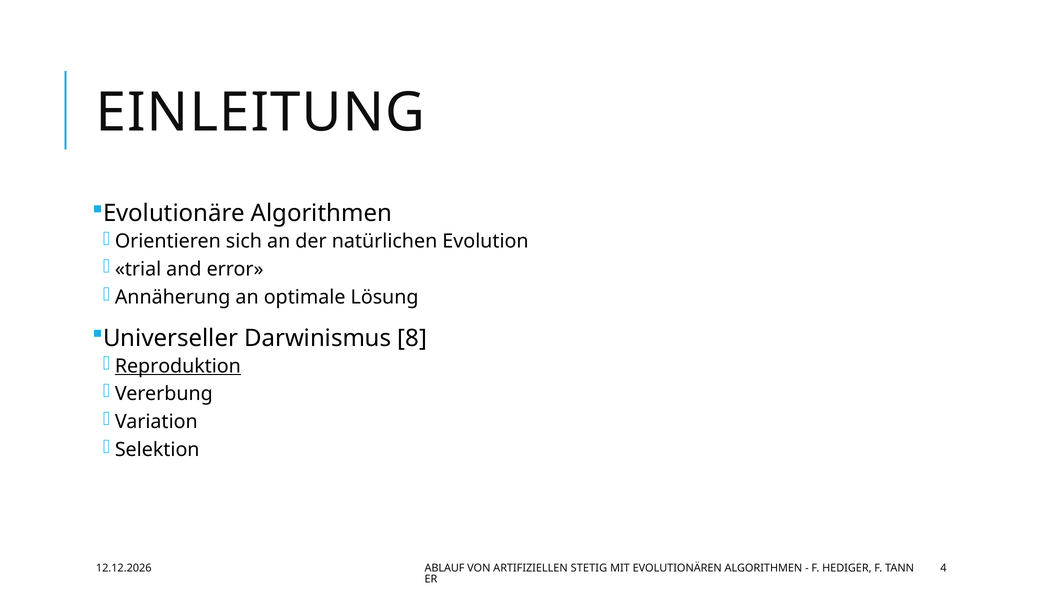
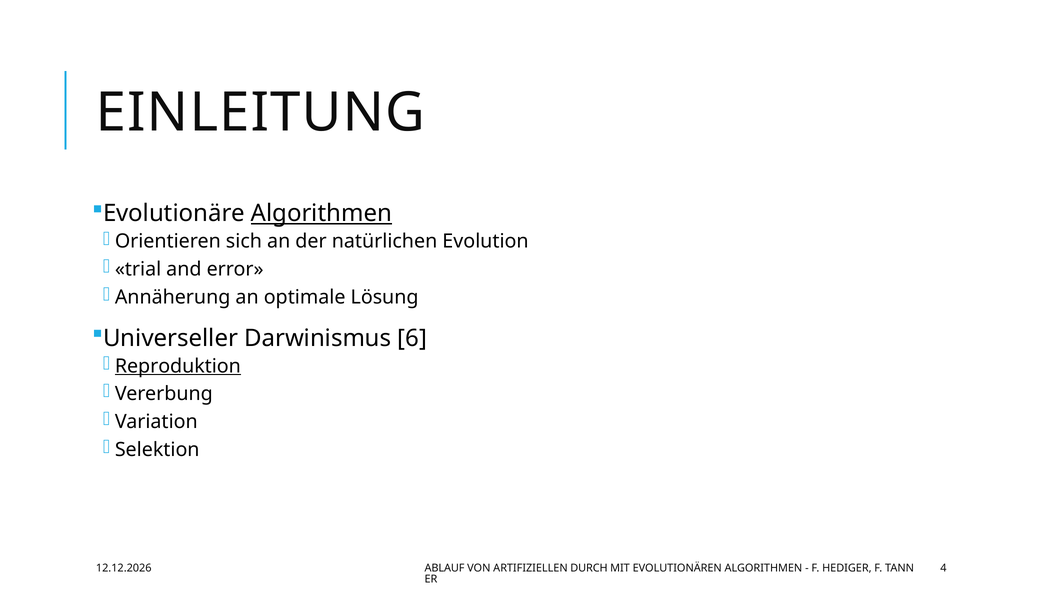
Algorithmen at (321, 213) underline: none -> present
8: 8 -> 6
STETIG: STETIG -> DURCH
